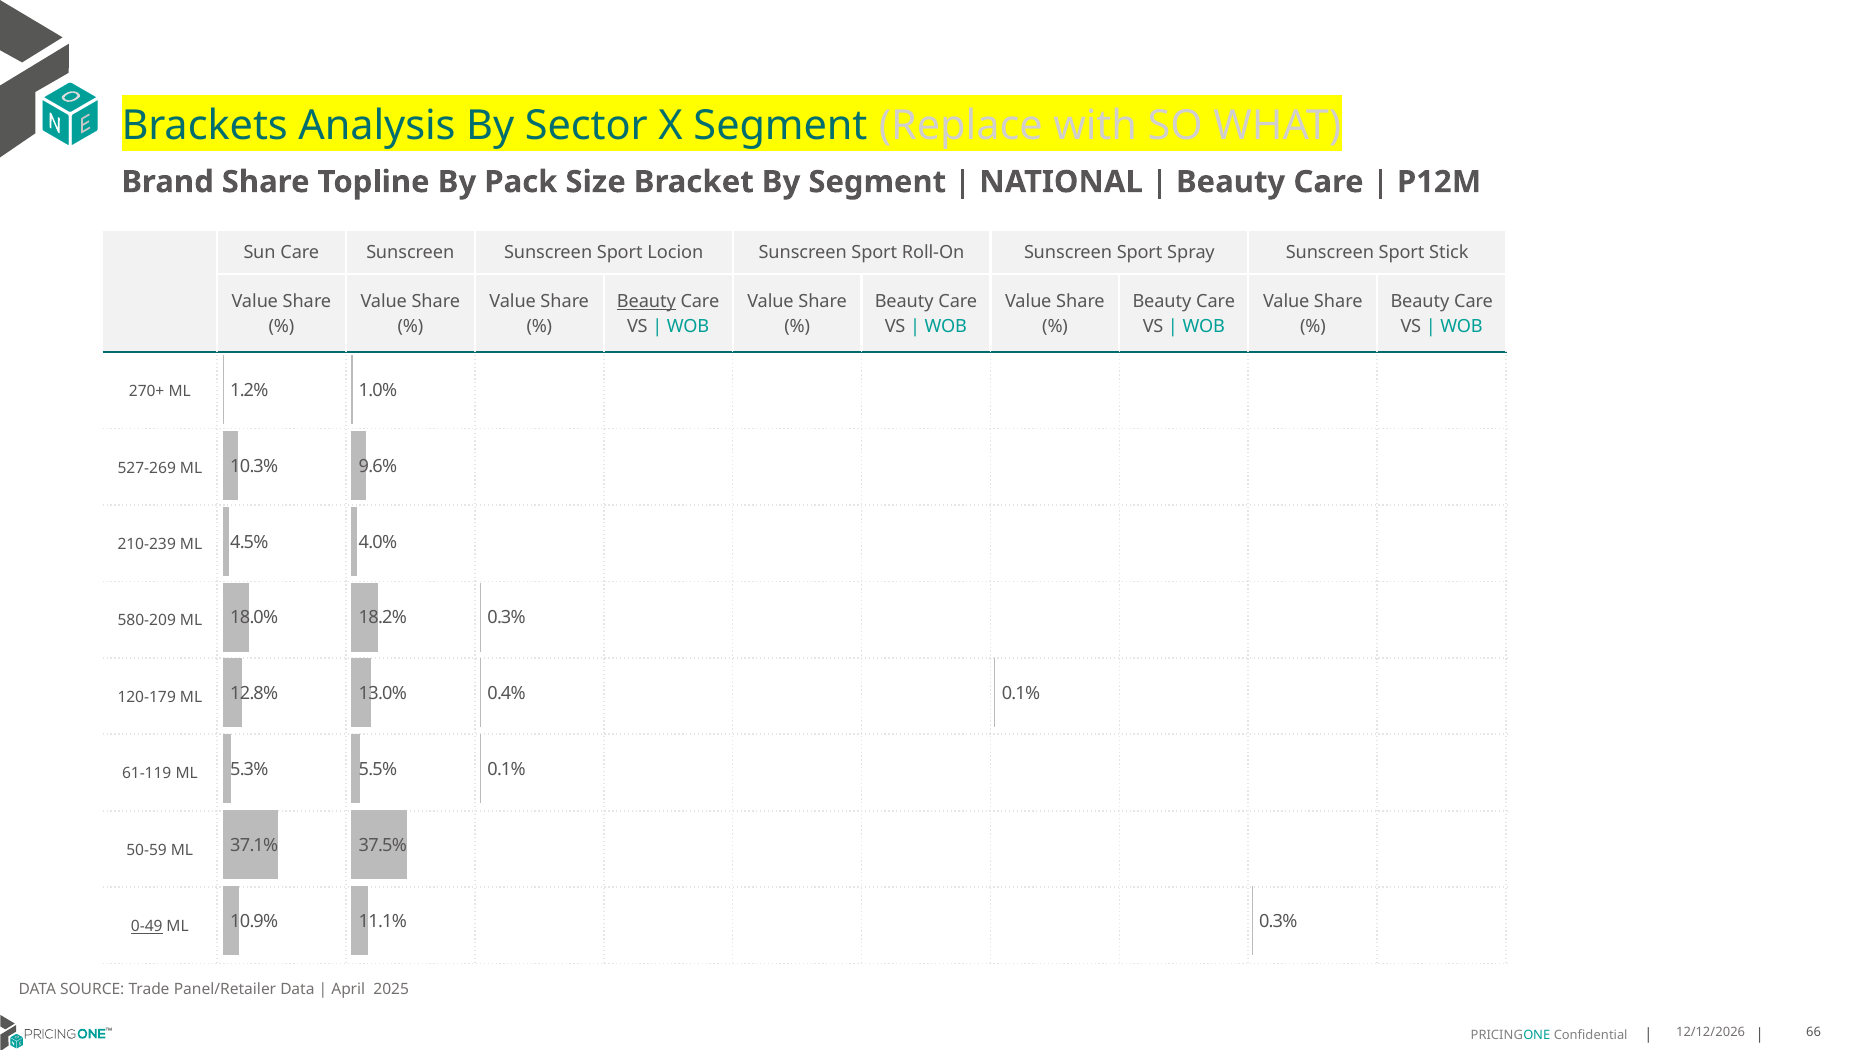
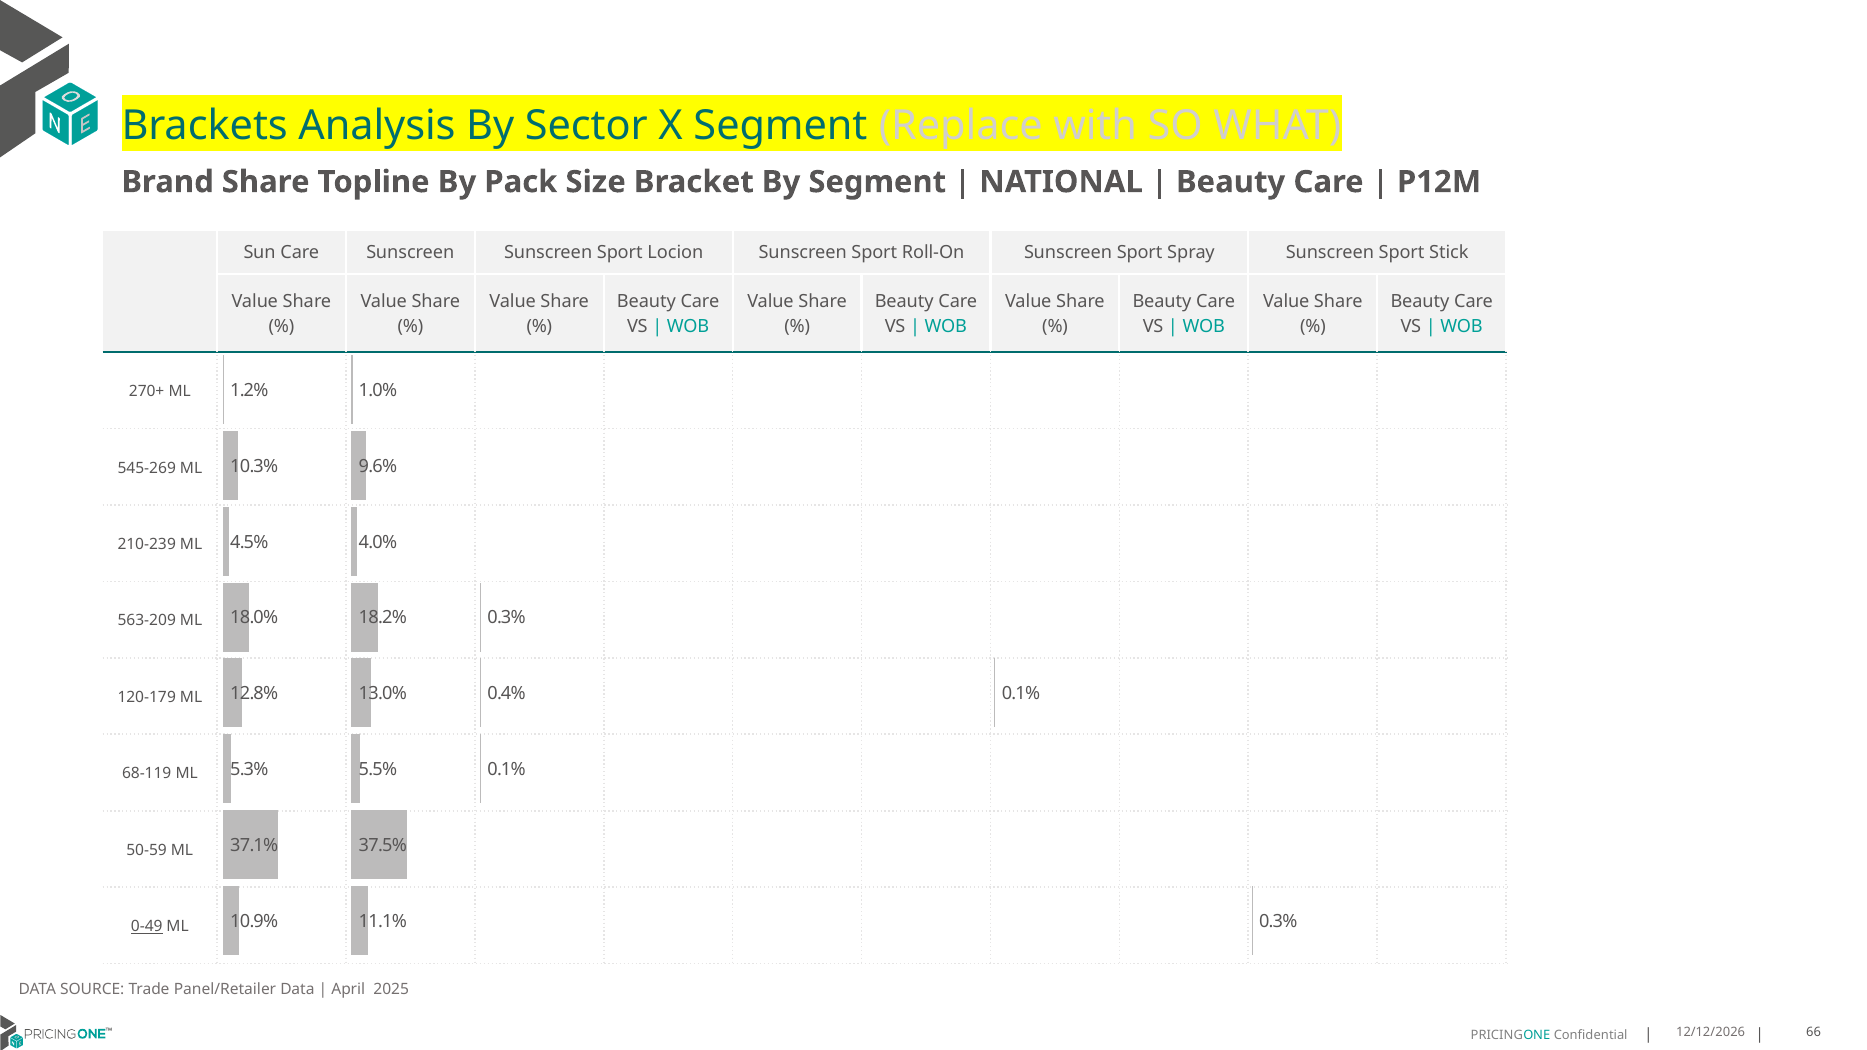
Beauty at (646, 302) underline: present -> none
527-269: 527-269 -> 545-269
580-209: 580-209 -> 563-209
61-119: 61-119 -> 68-119
